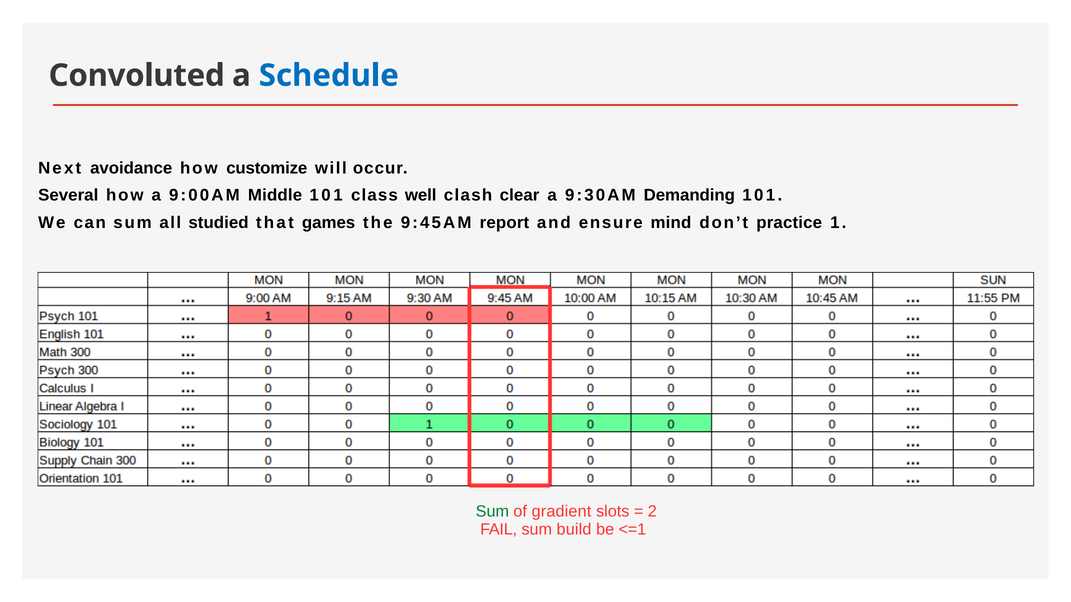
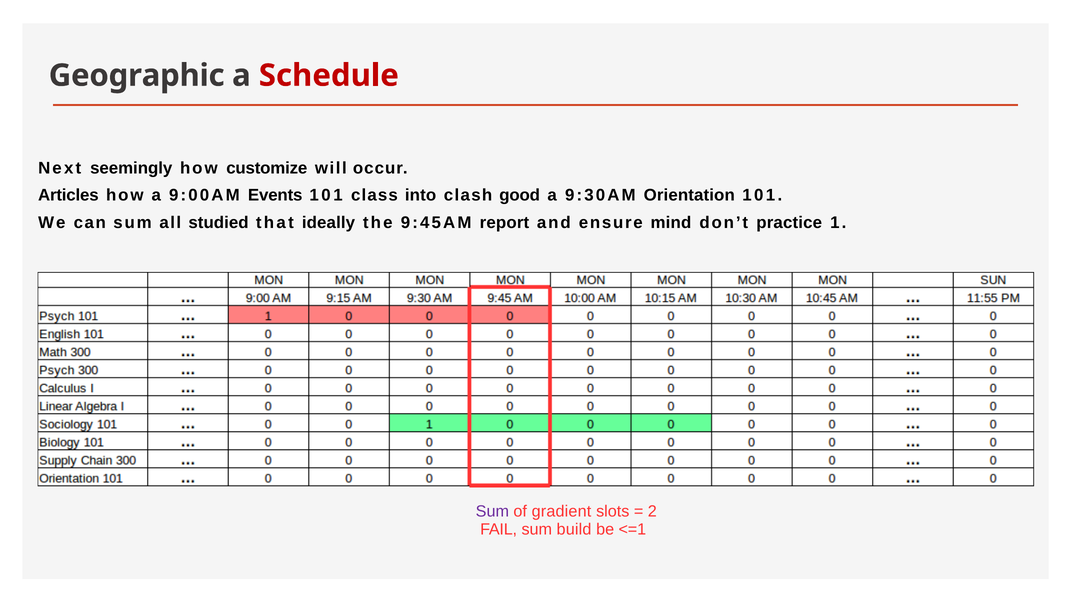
Convoluted: Convoluted -> Geographic
Schedule colour: blue -> red
avoidance: avoidance -> seemingly
Several: Several -> Articles
Middle: Middle -> Events
well: well -> into
clear: clear -> good
Demanding: Demanding -> Orientation
games: games -> ideally
Sum at (492, 512) colour: green -> purple
